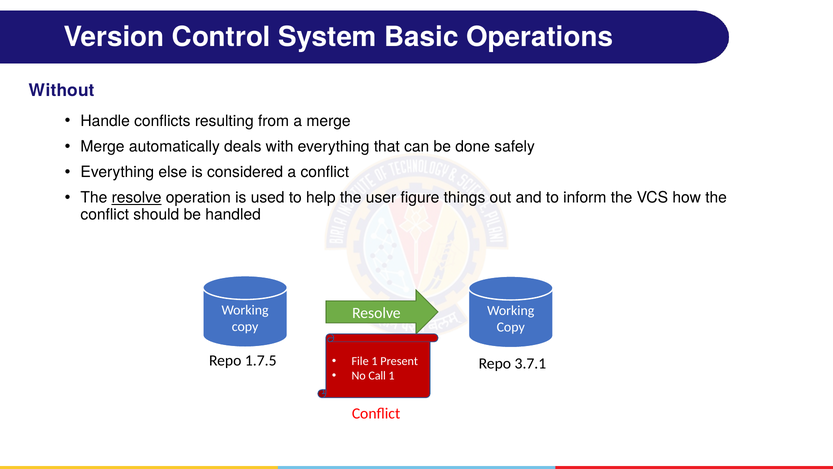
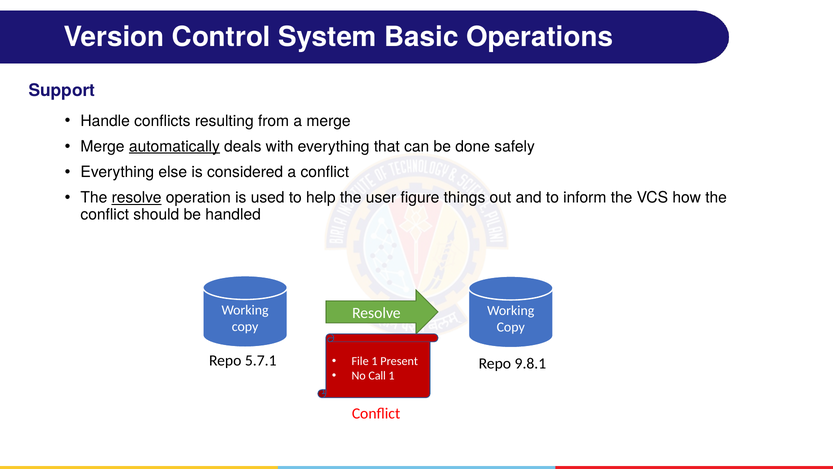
Without: Without -> Support
automatically underline: none -> present
1.7.5: 1.7.5 -> 5.7.1
3.7.1: 3.7.1 -> 9.8.1
